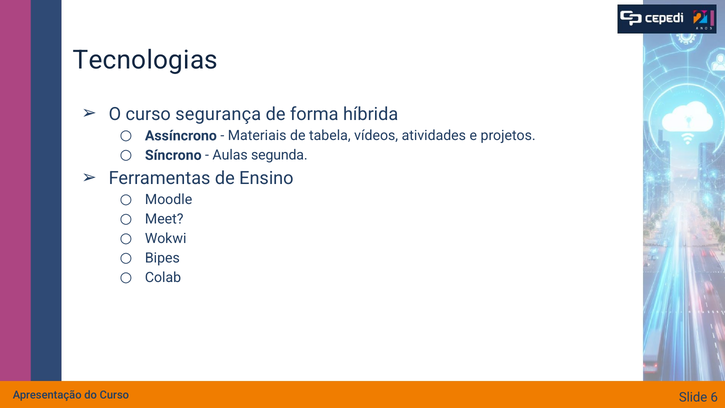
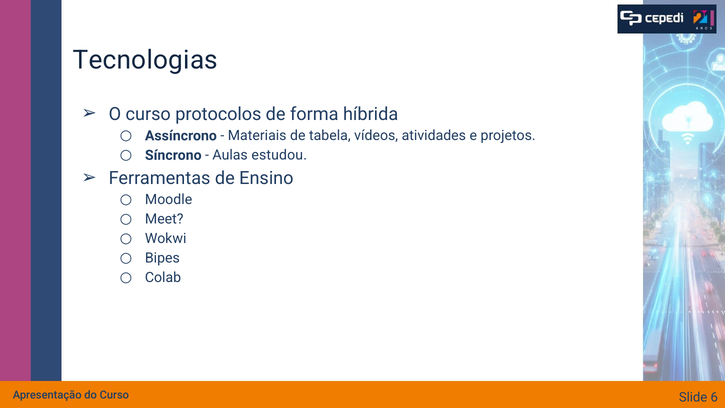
segurança: segurança -> protocolos
segunda: segunda -> estudou
